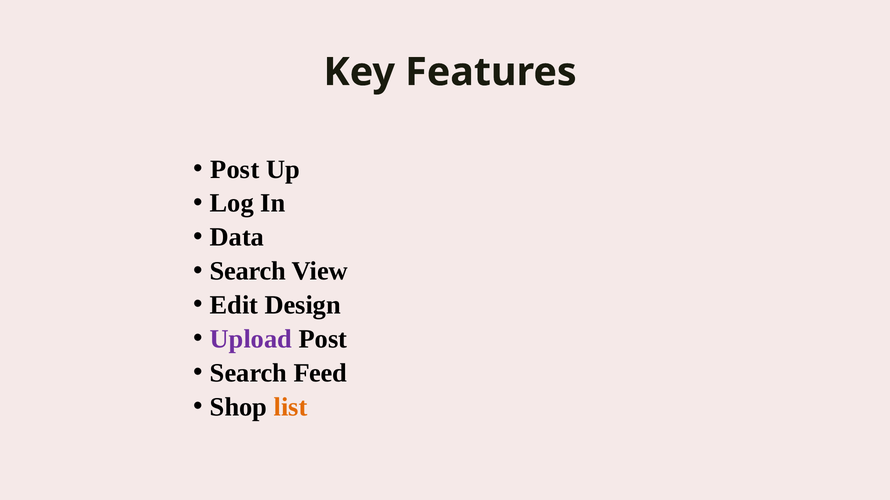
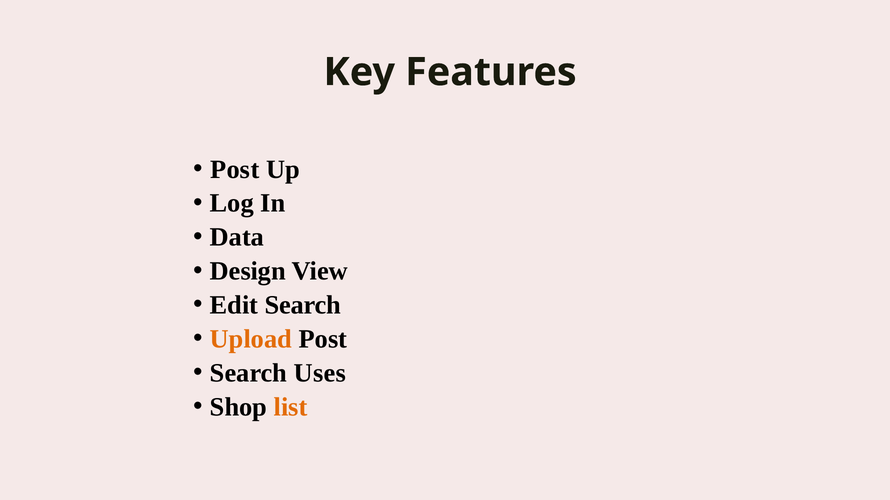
Search at (248, 272): Search -> Design
Edit Design: Design -> Search
Upload colour: purple -> orange
Feed: Feed -> Uses
